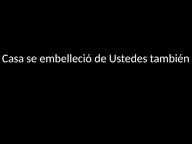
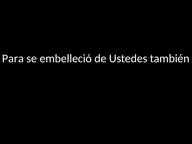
Casa: Casa -> Para
